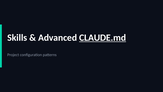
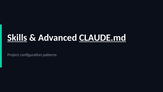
Skills underline: none -> present
